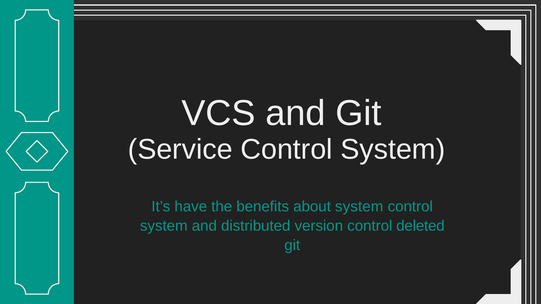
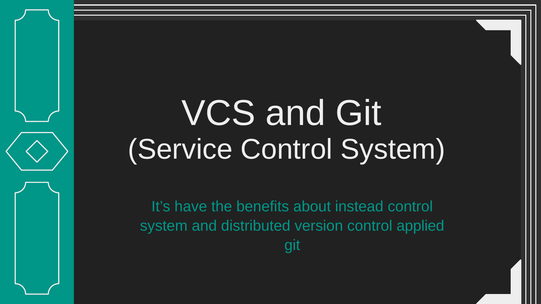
about system: system -> instead
deleted: deleted -> applied
